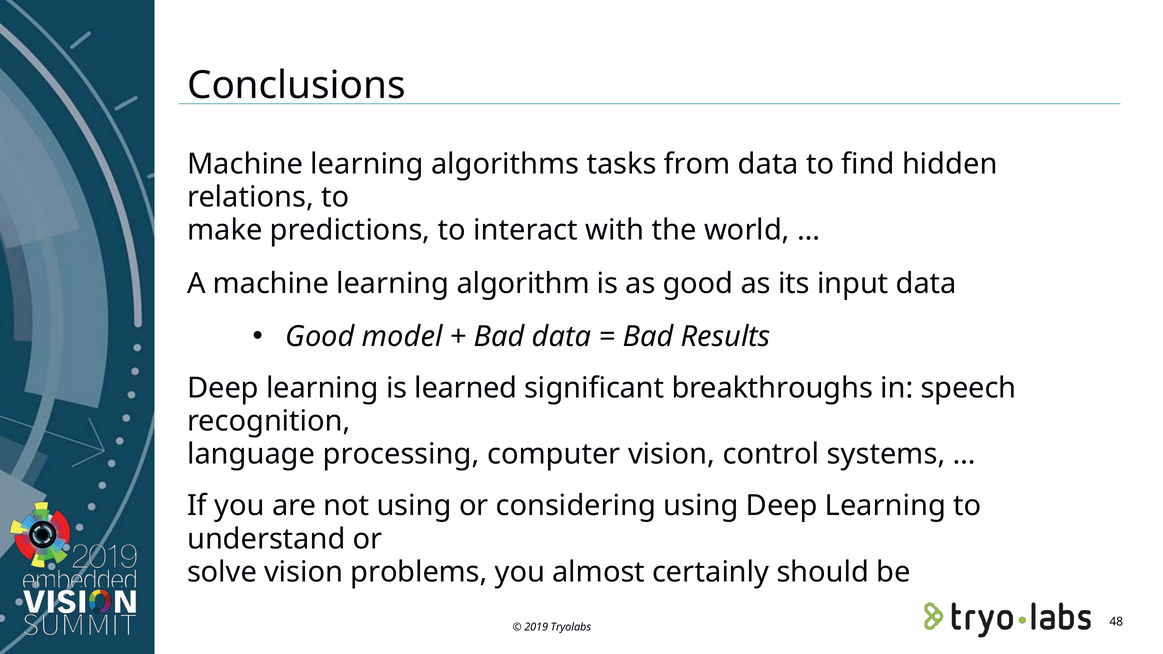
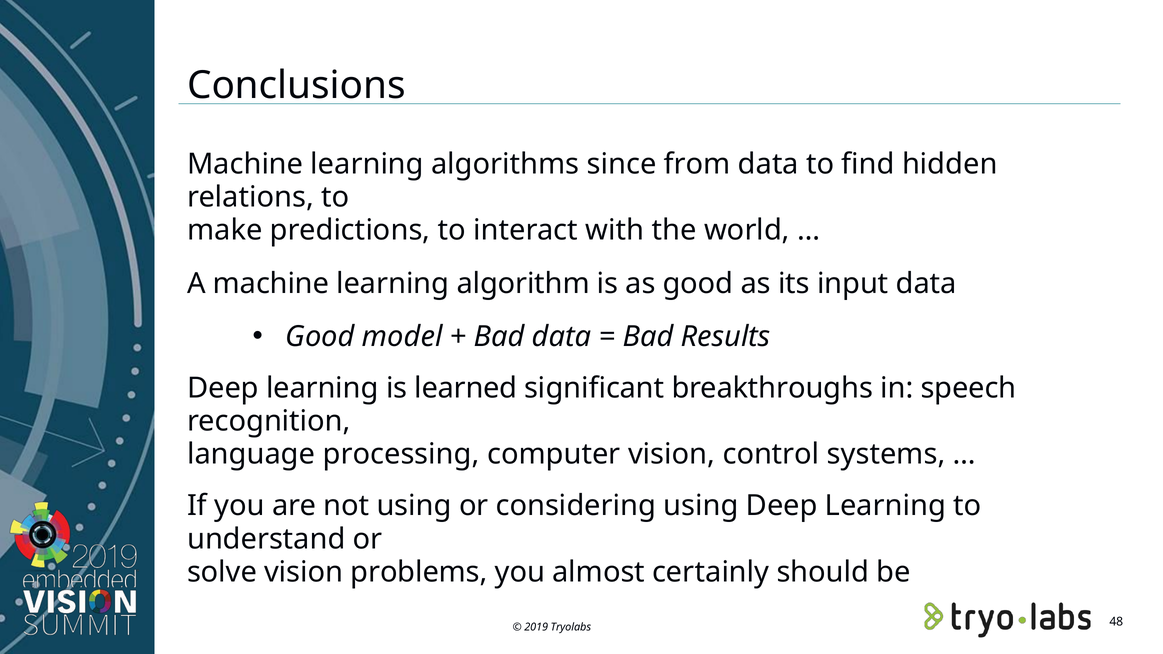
tasks: tasks -> since
